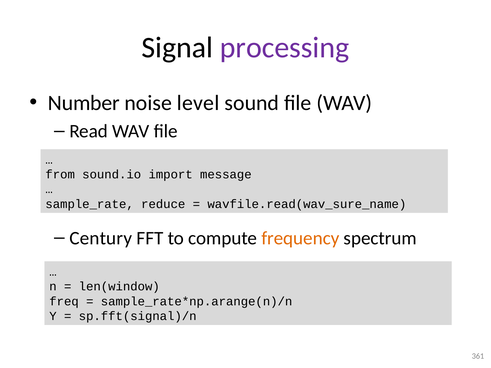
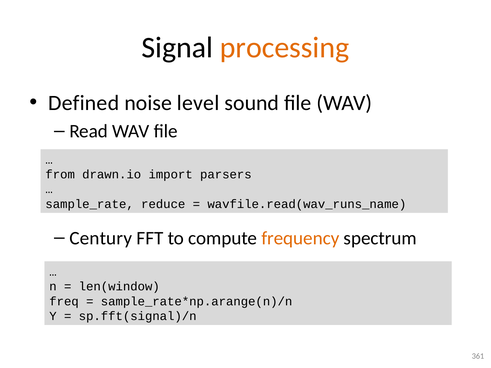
processing colour: purple -> orange
Number: Number -> Defined
sound.io: sound.io -> drawn.io
message: message -> parsers
wavfile.read(wav_sure_name: wavfile.read(wav_sure_name -> wavfile.read(wav_runs_name
